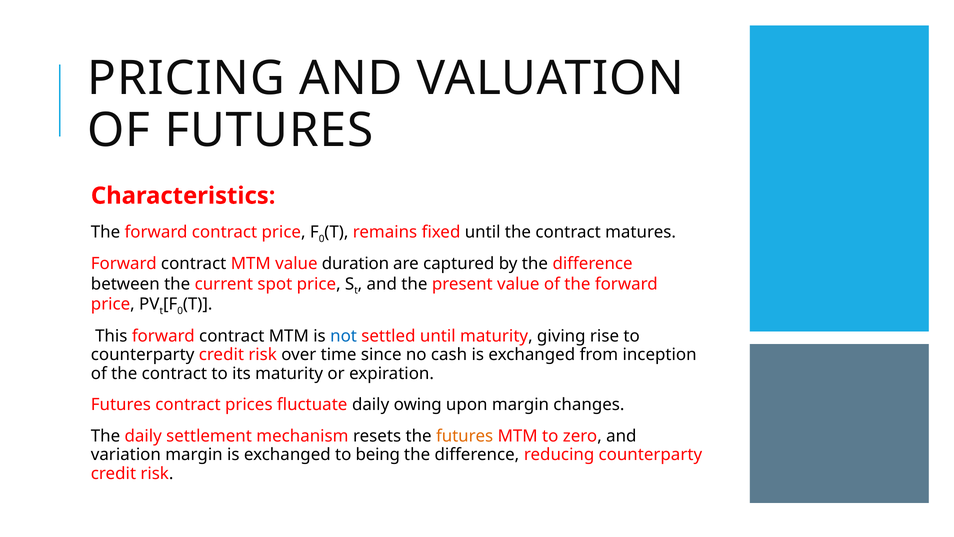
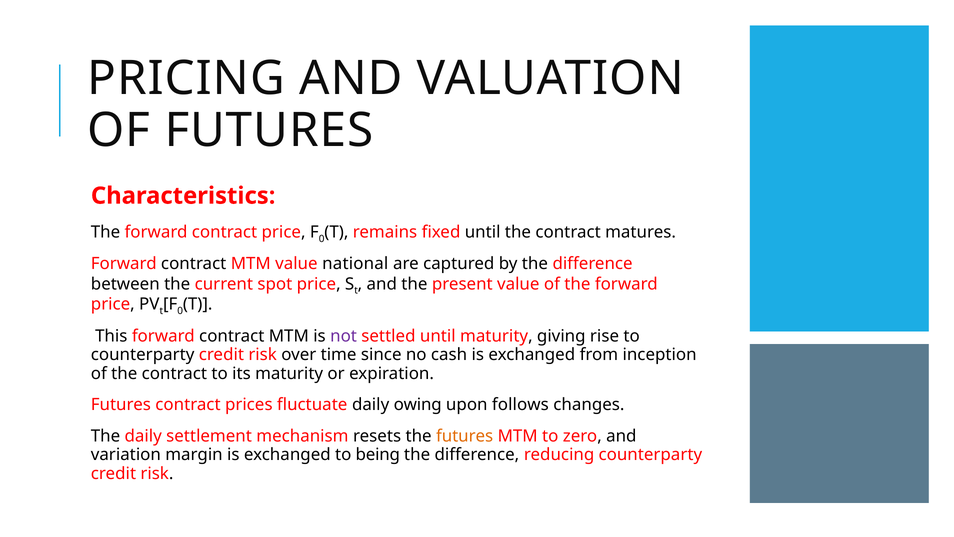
duration: duration -> national
not colour: blue -> purple
upon margin: margin -> follows
